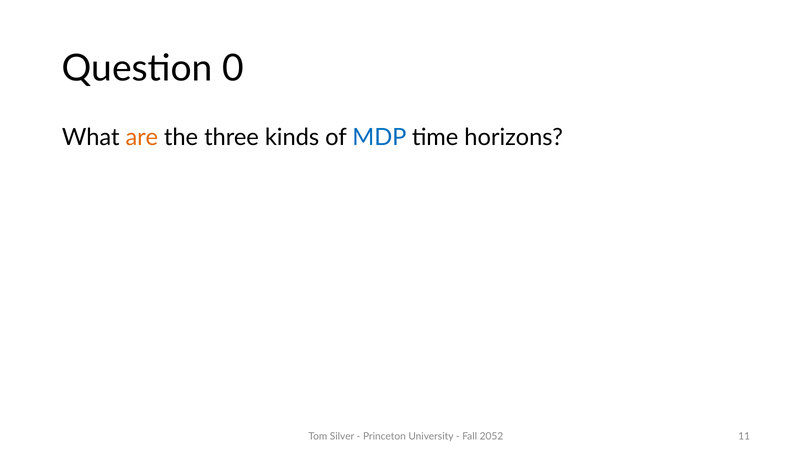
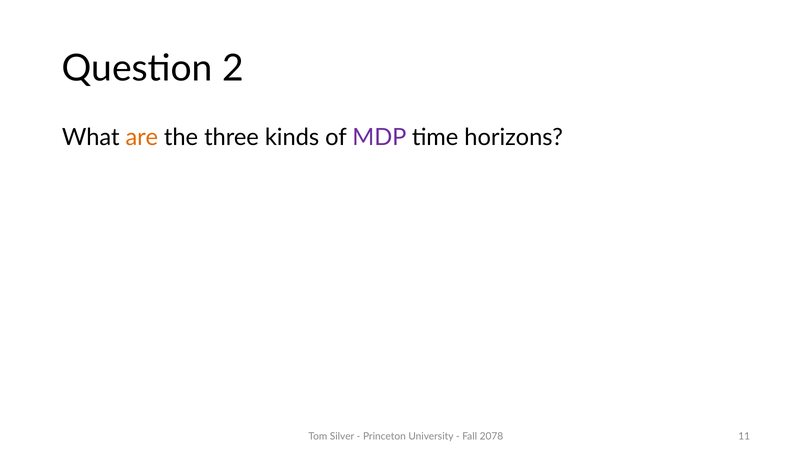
0: 0 -> 2
MDP colour: blue -> purple
2052: 2052 -> 2078
